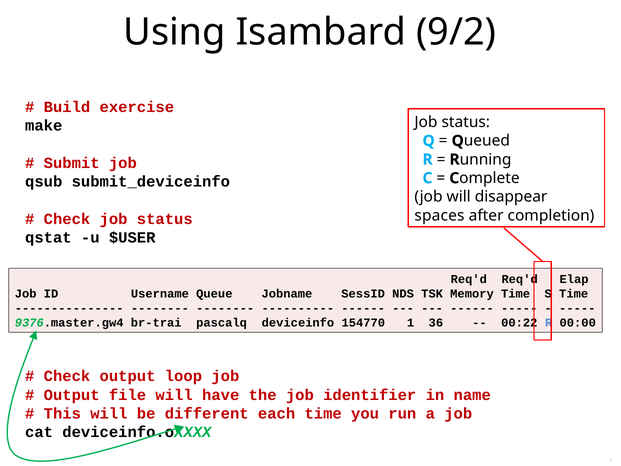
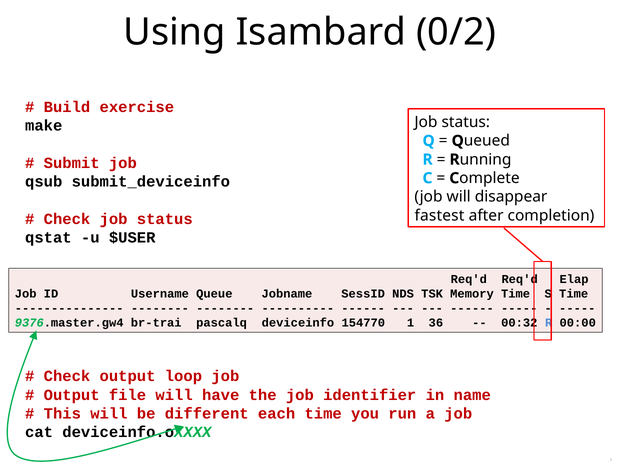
9/2: 9/2 -> 0/2
spaces: spaces -> fastest
00:22: 00:22 -> 00:32
